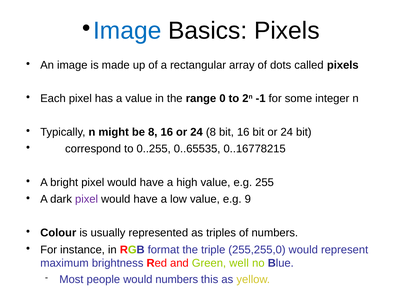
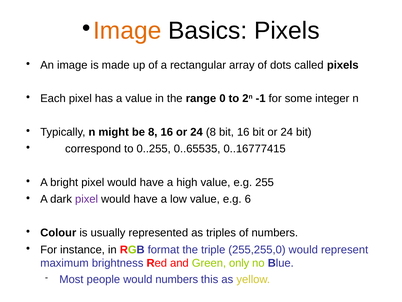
Image at (127, 31) colour: blue -> orange
0..16778215: 0..16778215 -> 0..16777415
9: 9 -> 6
well: well -> only
